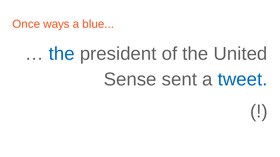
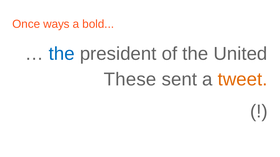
blue: blue -> bold
Sense: Sense -> These
tweet colour: blue -> orange
